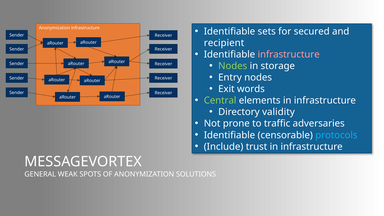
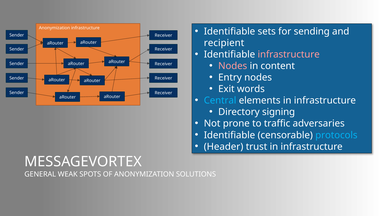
secured: secured -> sending
Nodes at (233, 66) colour: light green -> pink
storage: storage -> content
Central colour: light green -> light blue
validity: validity -> signing
Include: Include -> Header
